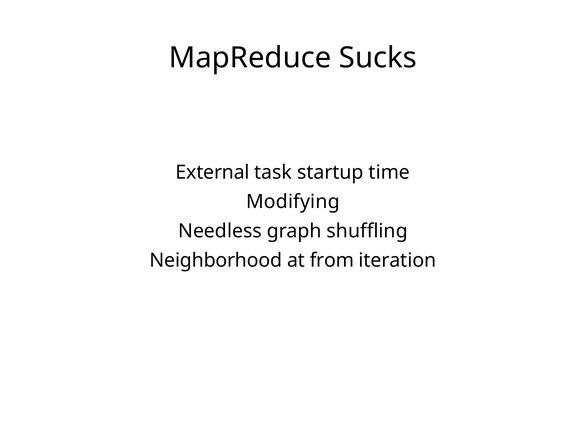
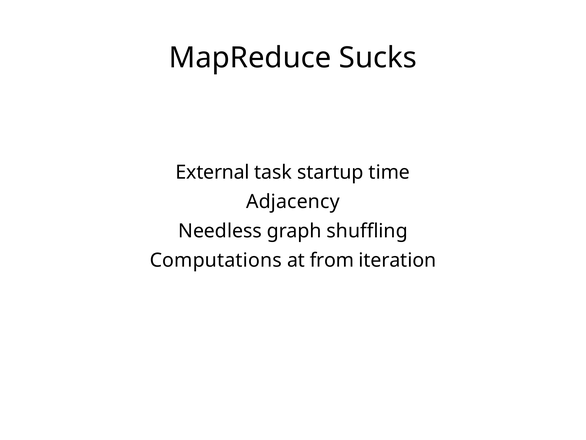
Modifying: Modifying -> Adjacency
Neighborhood: Neighborhood -> Computations
